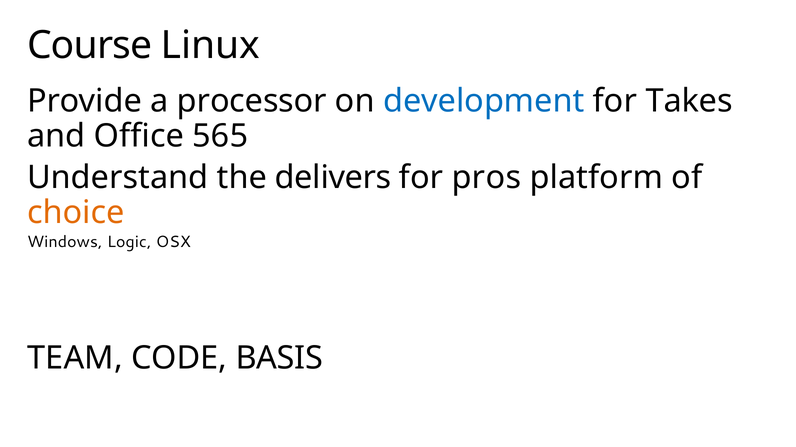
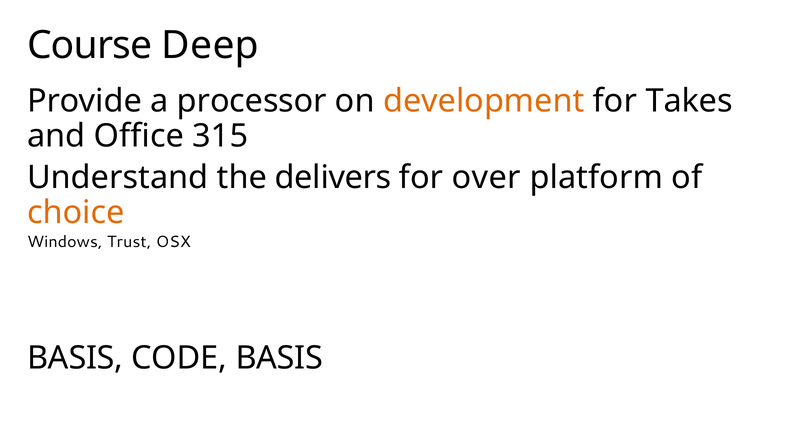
Linux: Linux -> Deep
development colour: blue -> orange
565: 565 -> 315
pros: pros -> over
Logic: Logic -> Trust
TEAM at (75, 358): TEAM -> BASIS
